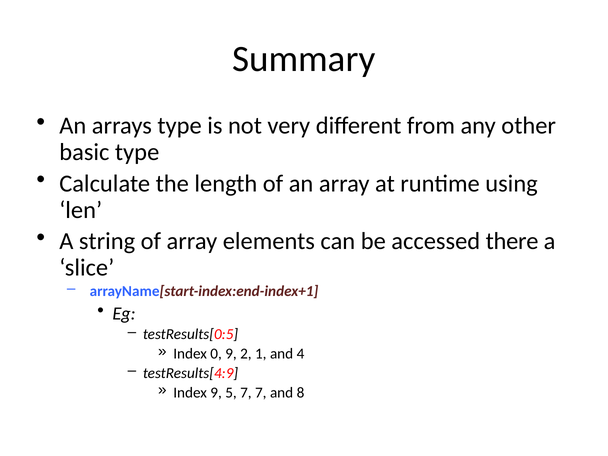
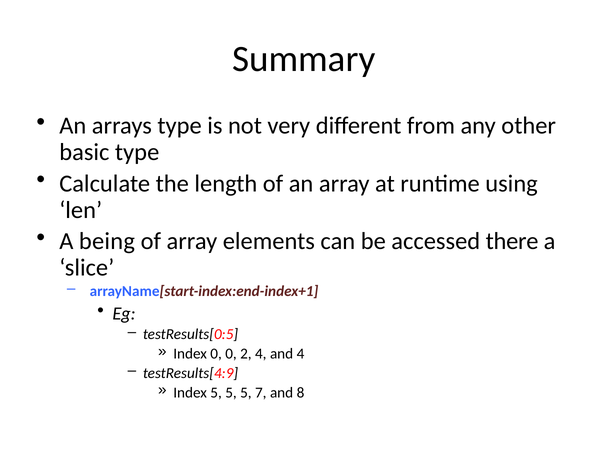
string: string -> being
0 9: 9 -> 0
2 1: 1 -> 4
Index 9: 9 -> 5
7 at (246, 393): 7 -> 5
